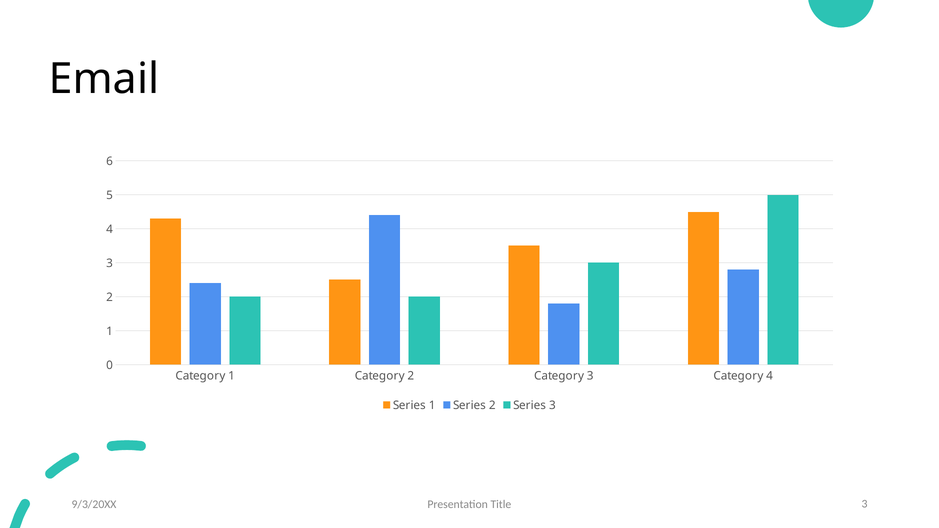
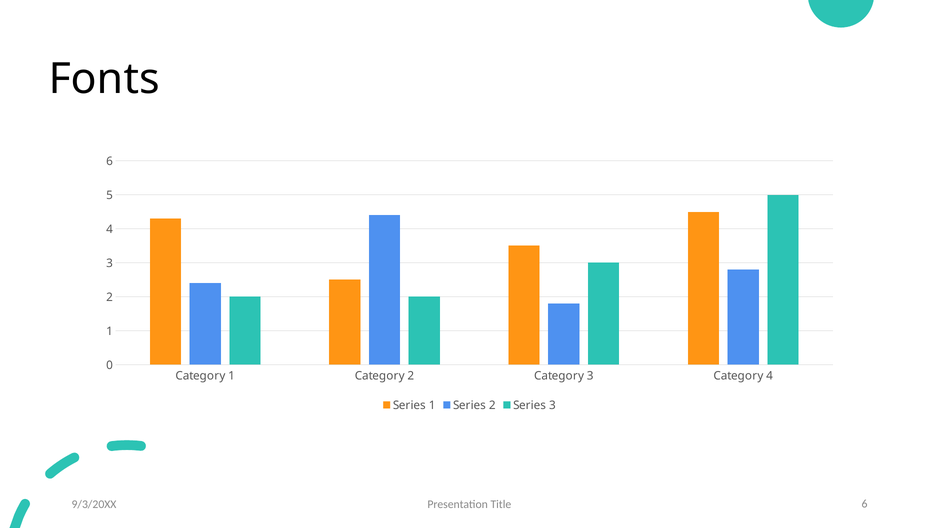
Email: Email -> Fonts
Title 3: 3 -> 6
